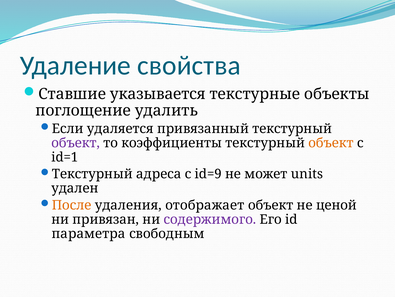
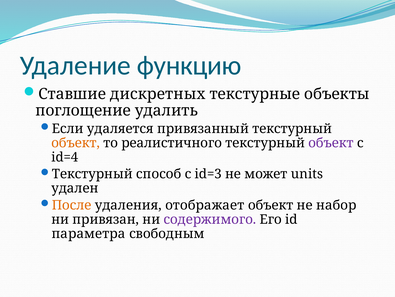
свойства: свойства -> функцию
указывается: указывается -> дискретных
объект at (76, 143) colour: purple -> orange
коэффициенты: коэффициенты -> реалистичного
объект at (331, 143) colour: orange -> purple
id=1: id=1 -> id=4
адреса: адреса -> способ
id=9: id=9 -> id=3
ценой: ценой -> набор
